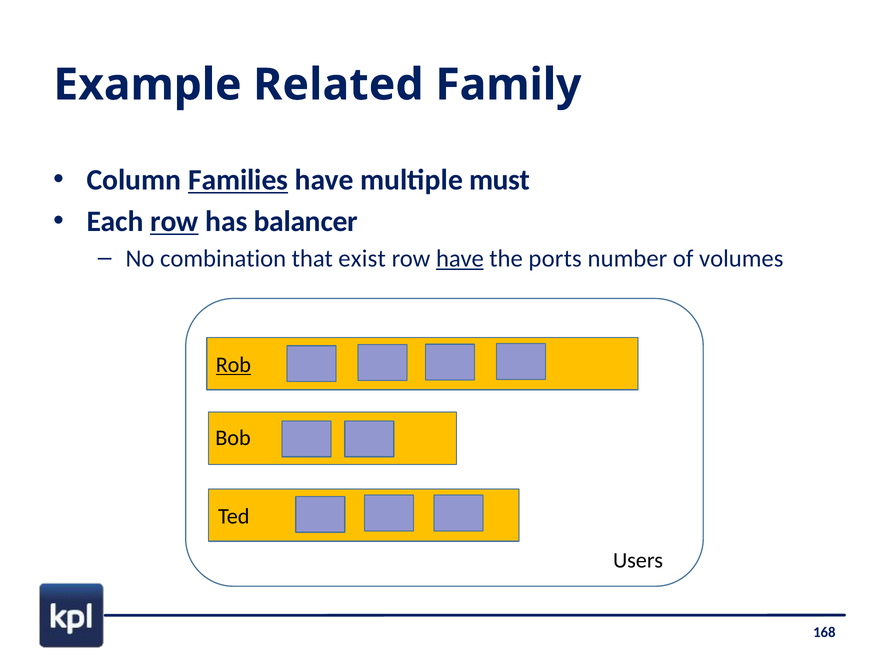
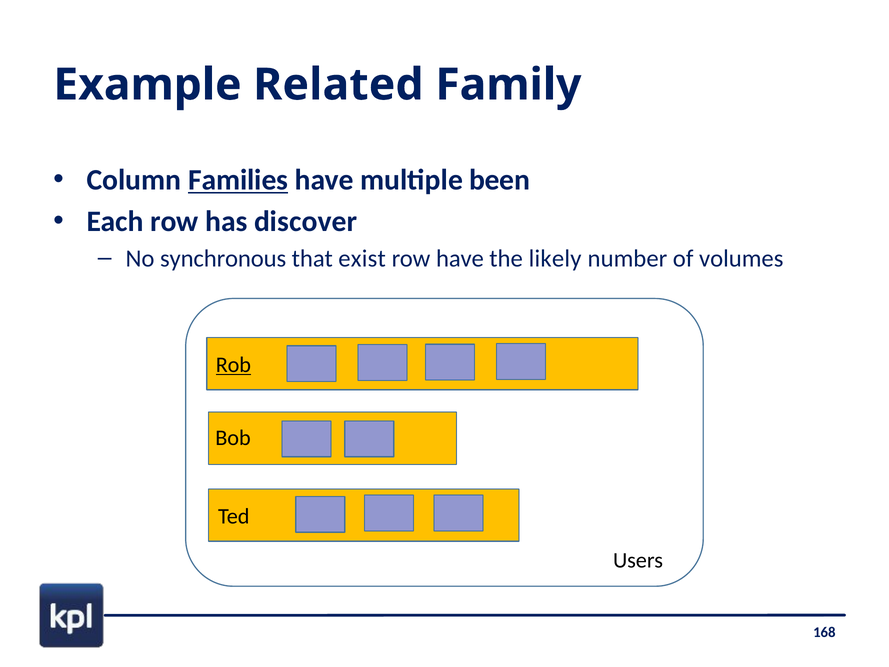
must: must -> been
row at (174, 221) underline: present -> none
balancer: balancer -> discover
combination: combination -> synchronous
have at (460, 259) underline: present -> none
ports: ports -> likely
